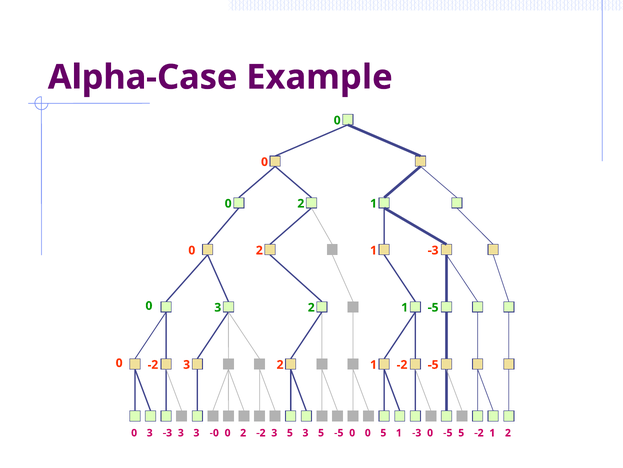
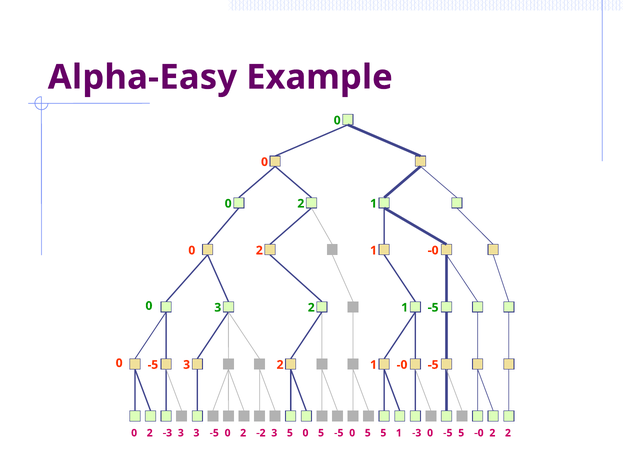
Alpha-Case: Alpha-Case -> Alpha-Easy
-3 at (433, 250): -3 -> -0
0 -2: -2 -> -5
-2 at (402, 364): -2 -> -0
3 at (150, 432): 3 -> 2
-0 at (214, 432): -0 -> -5
-3 3: 3 -> 0
0 at (368, 432): 0 -> 5
-2 at (479, 432): -2 -> -0
5 1: 1 -> 2
